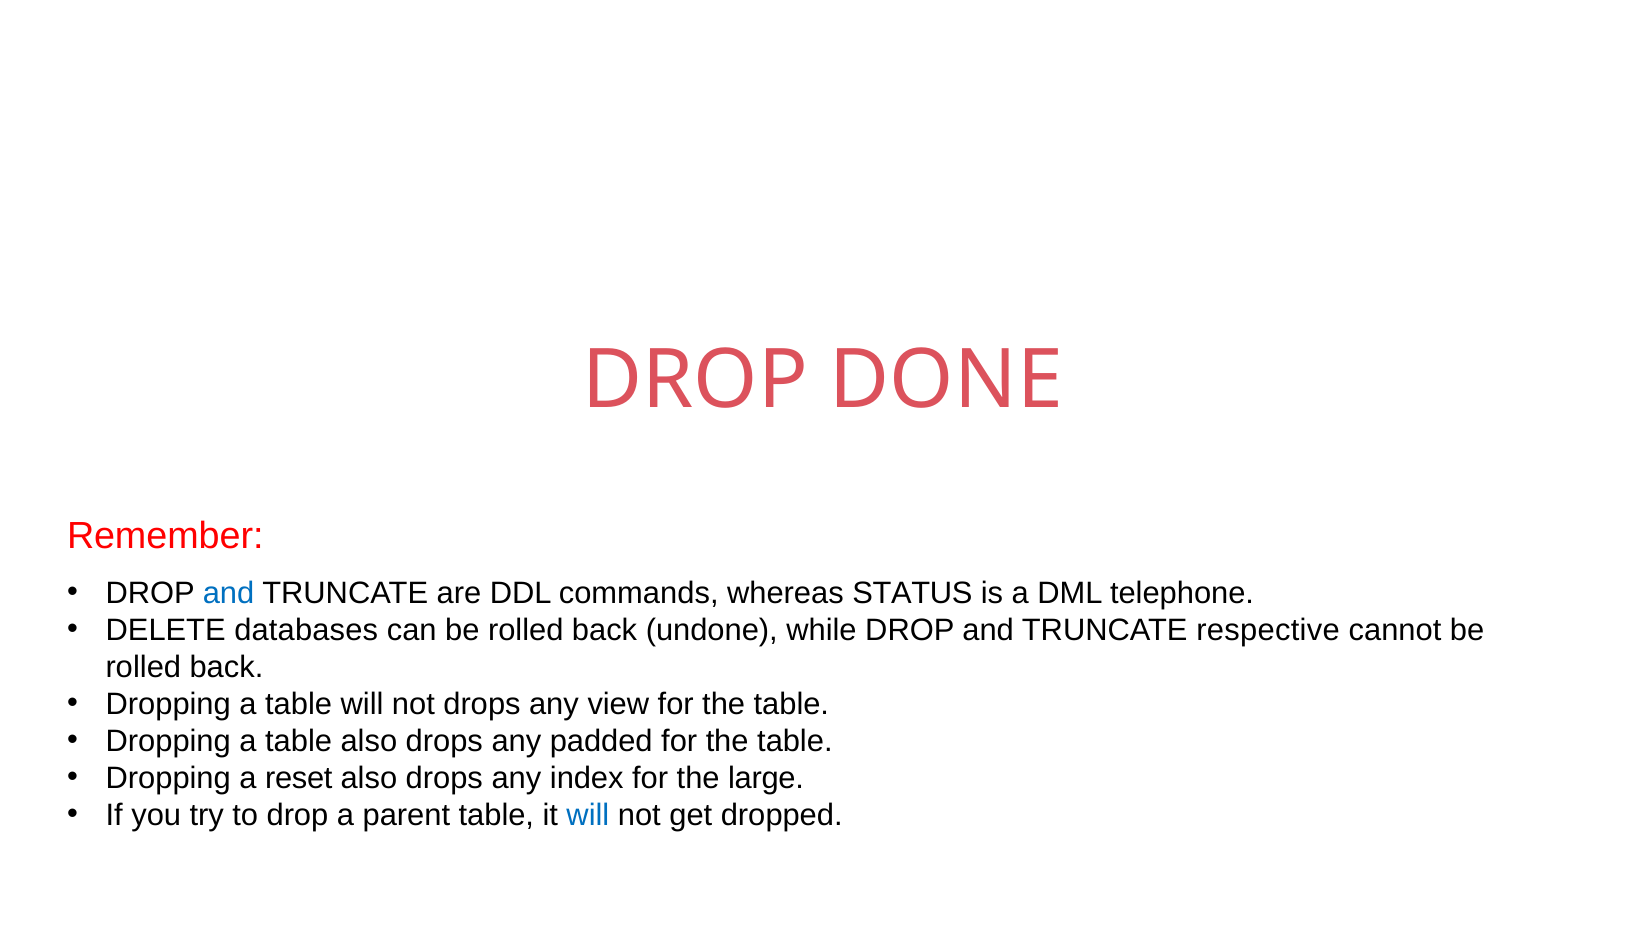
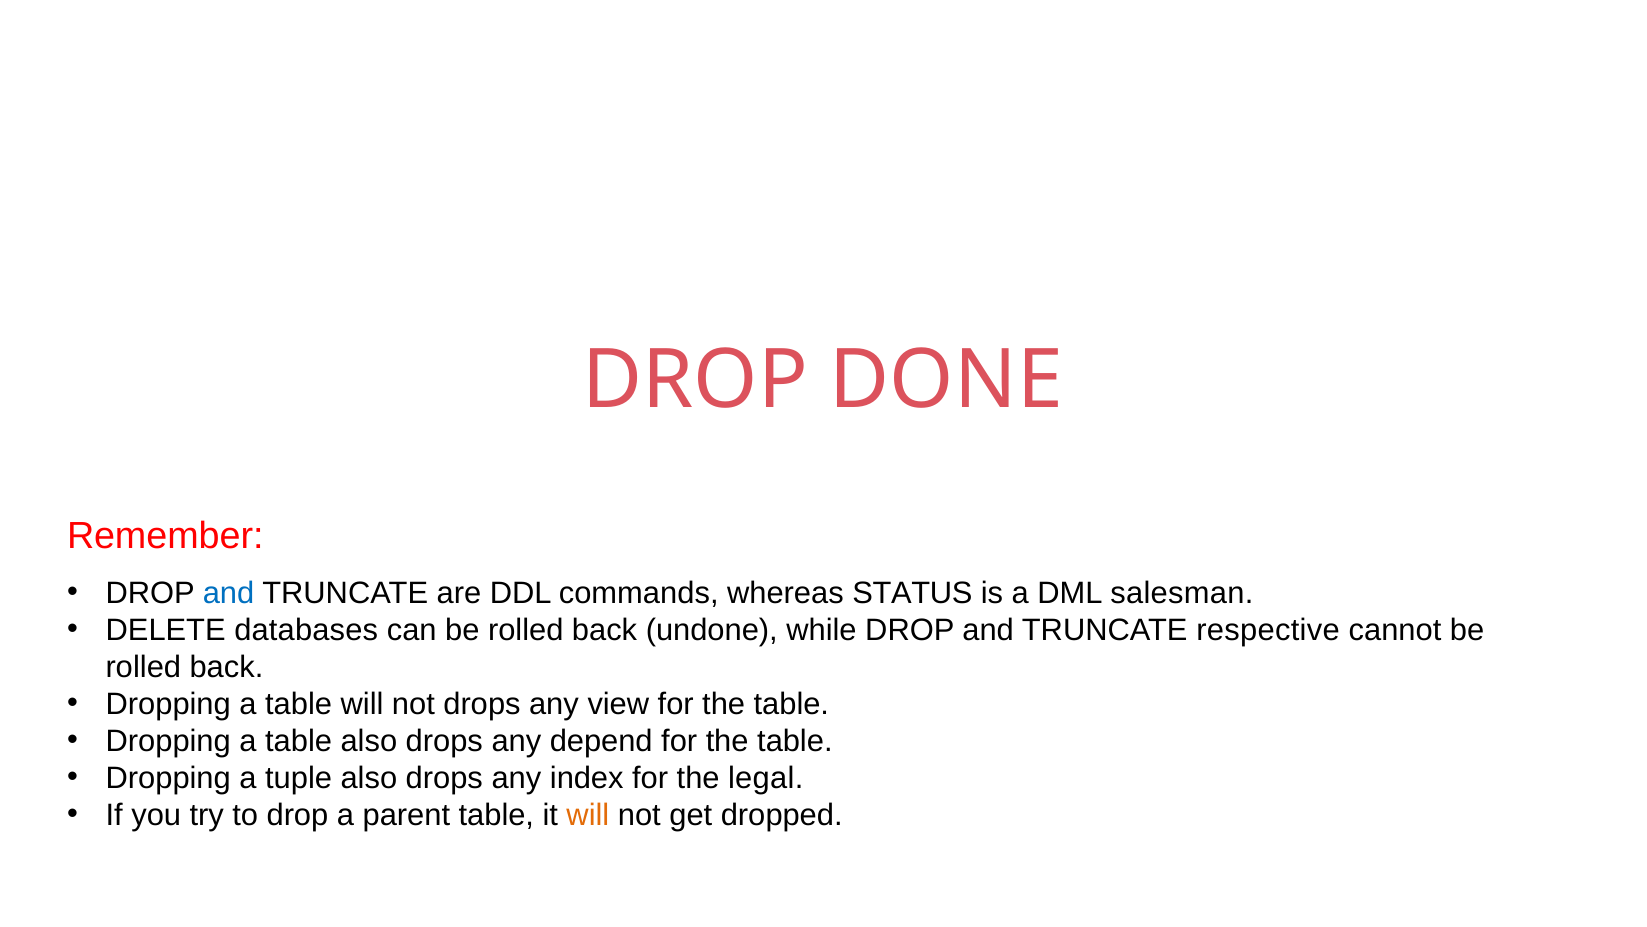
telephone: telephone -> salesman
padded: padded -> depend
reset: reset -> tuple
large: large -> legal
will at (588, 815) colour: blue -> orange
